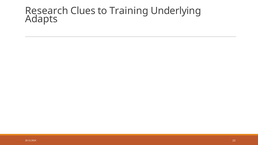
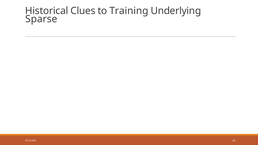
Research: Research -> Historical
Adapts: Adapts -> Sparse
